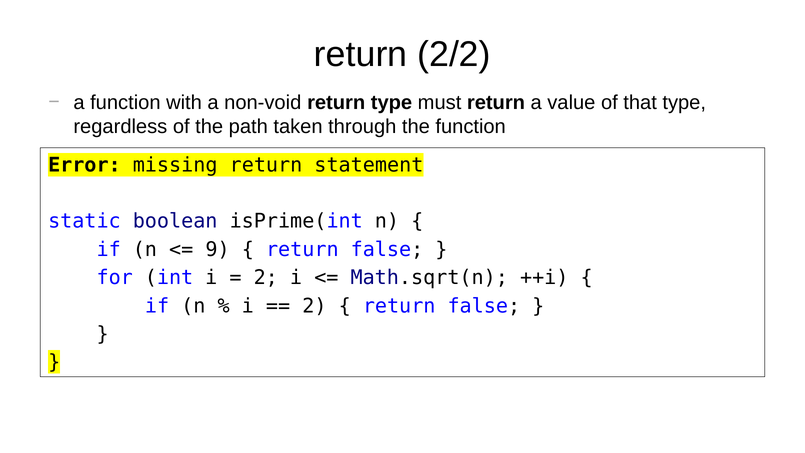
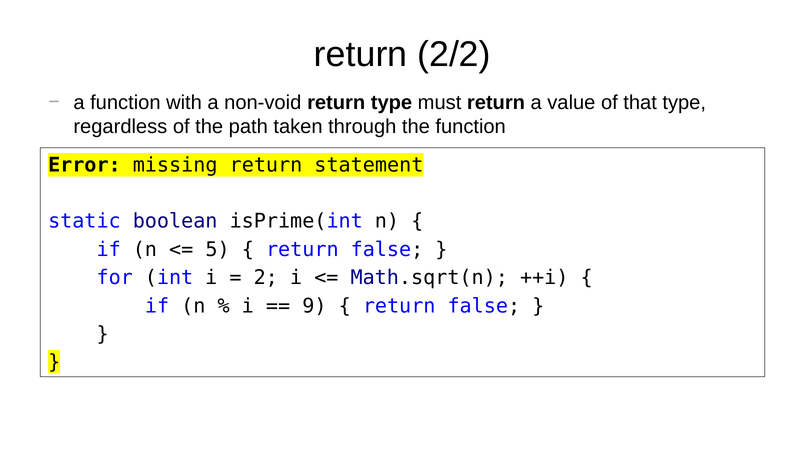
9: 9 -> 5
2 at (314, 306): 2 -> 9
